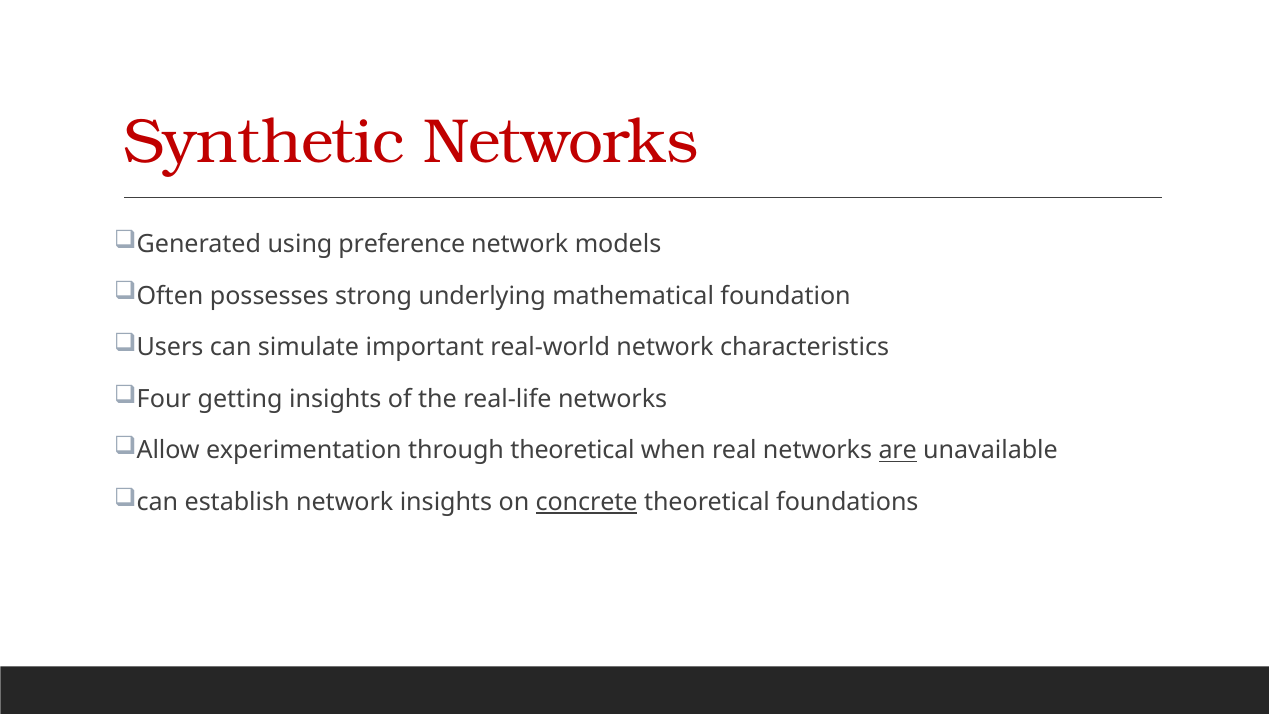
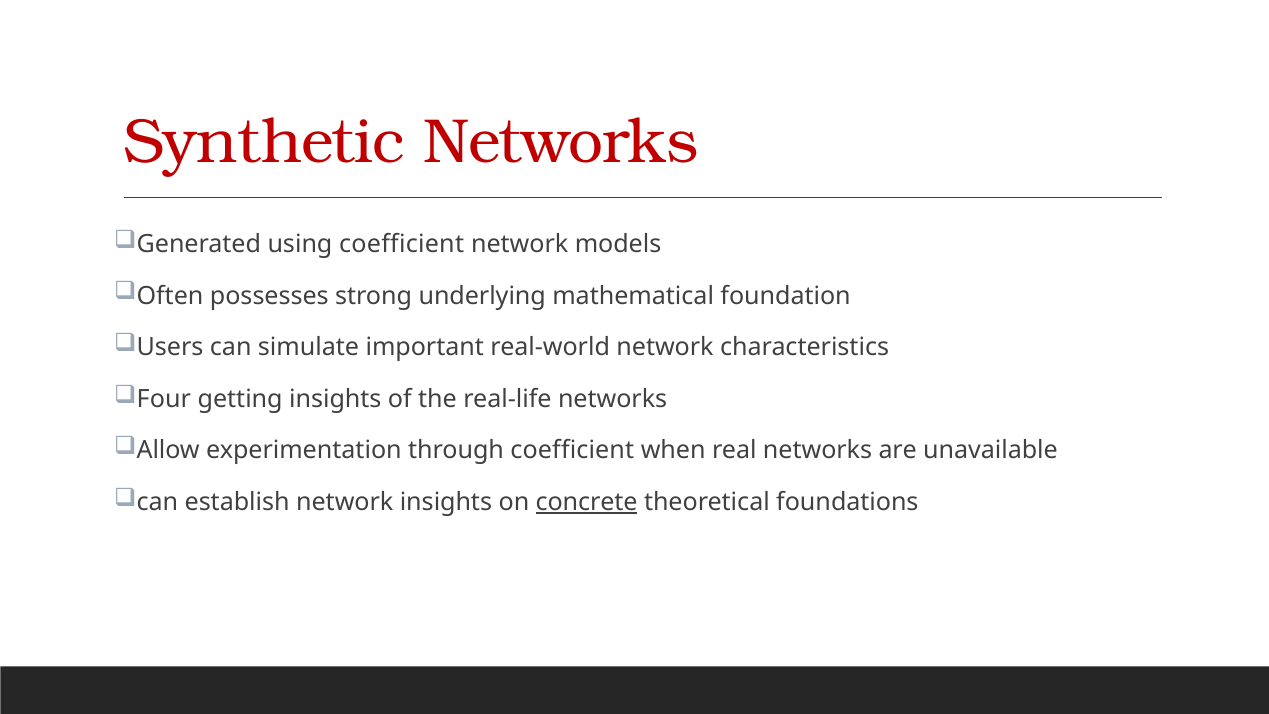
using preference: preference -> coefficient
through theoretical: theoretical -> coefficient
are underline: present -> none
